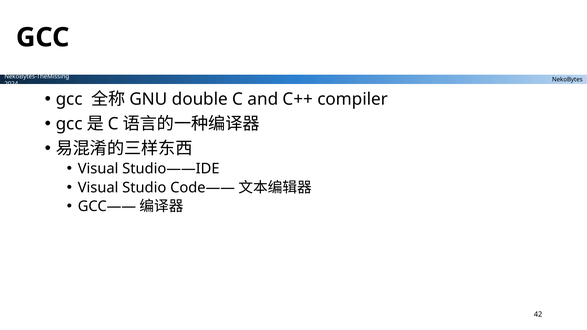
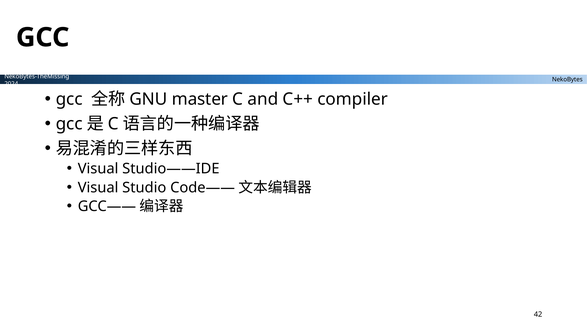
double: double -> master
